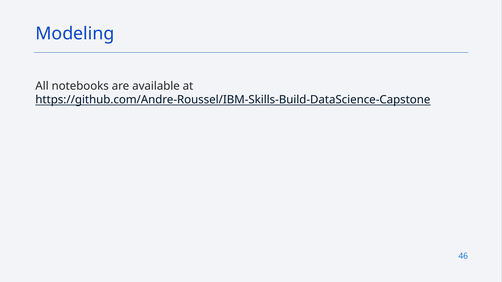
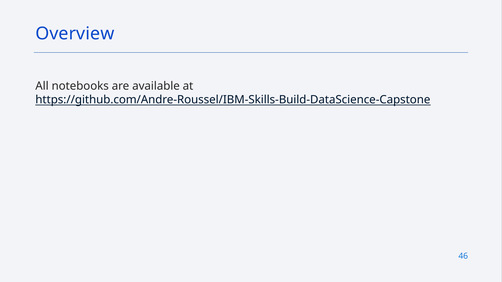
Modeling: Modeling -> Overview
